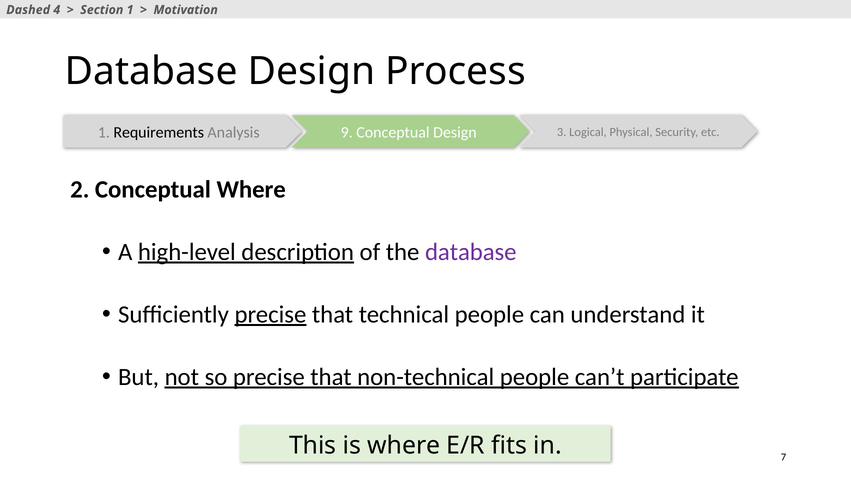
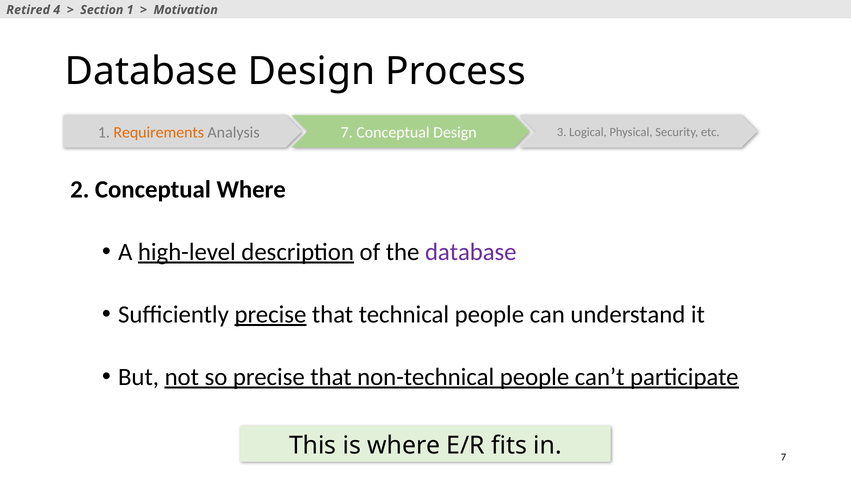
Dashed: Dashed -> Retired
Requirements colour: black -> orange
Analysis 9: 9 -> 7
